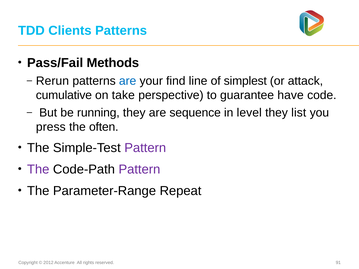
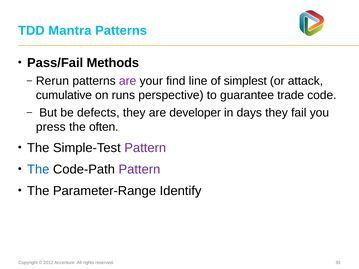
Clients: Clients -> Mantra
are at (128, 81) colour: blue -> purple
take: take -> runs
have: have -> trade
running: running -> defects
sequence: sequence -> developer
level: level -> days
list: list -> fail
The at (38, 170) colour: purple -> blue
Repeat: Repeat -> Identify
